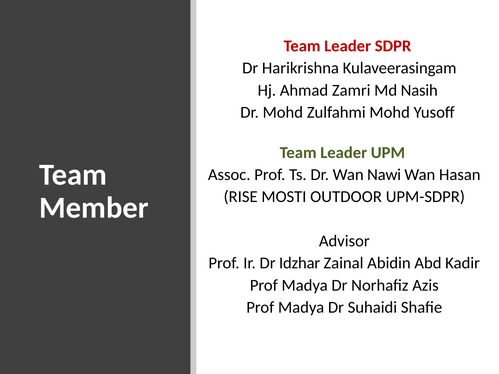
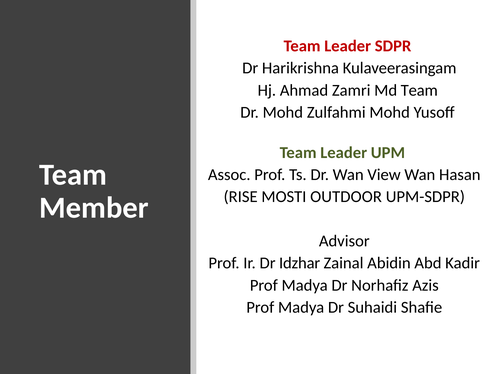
Md Nasih: Nasih -> Team
Nawi: Nawi -> View
